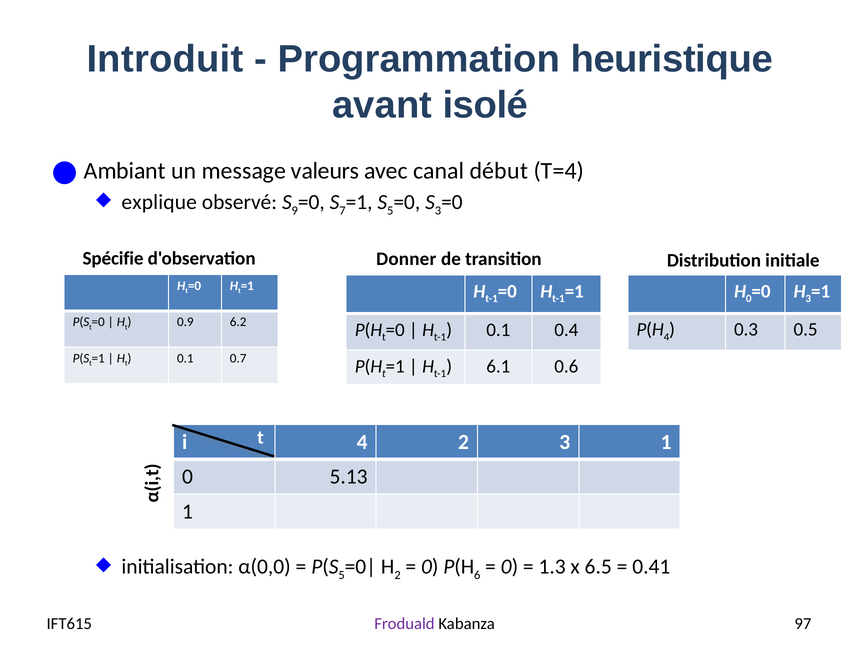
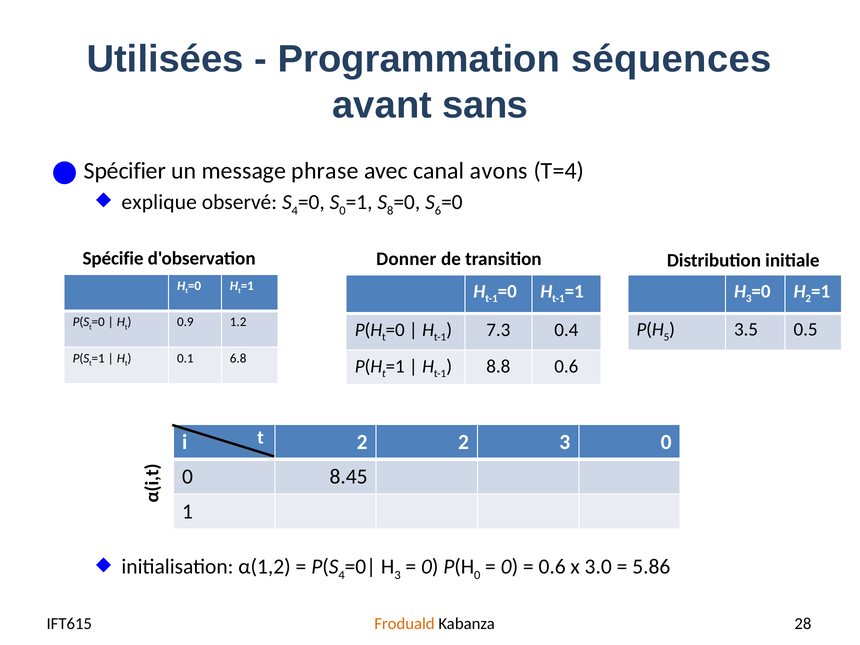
Introduit: Introduit -> Utilisées
heuristique: heuristique -> séquences
isolé: isolé -> sans
Ambiant: Ambiant -> Spécifier
valeurs: valeurs -> phrase
début: début -> avons
9 at (295, 211): 9 -> 4
7 at (343, 211): 7 -> 0
5 at (390, 211): 5 -> 8
3 at (438, 211): 3 -> 6
0 at (749, 299): 0 -> 3
3 at (808, 299): 3 -> 2
6.2: 6.2 -> 1.2
0.1 at (498, 330): 0.1 -> 7.3
4 at (666, 337): 4 -> 5
0.3: 0.3 -> 3.5
0.7: 0.7 -> 6.8
6.1: 6.1 -> 8.8
4 at (362, 442): 4 -> 2
3 1: 1 -> 0
5.13: 5.13 -> 8.45
α(0,0: α(0,0 -> α(1,2
5 at (342, 575): 5 -> 4
2 at (398, 575): 2 -> 3
6 at (477, 575): 6 -> 0
1.3 at (552, 567): 1.3 -> 0.6
6.5: 6.5 -> 3.0
0.41: 0.41 -> 5.86
Froduald colour: purple -> orange
97: 97 -> 28
